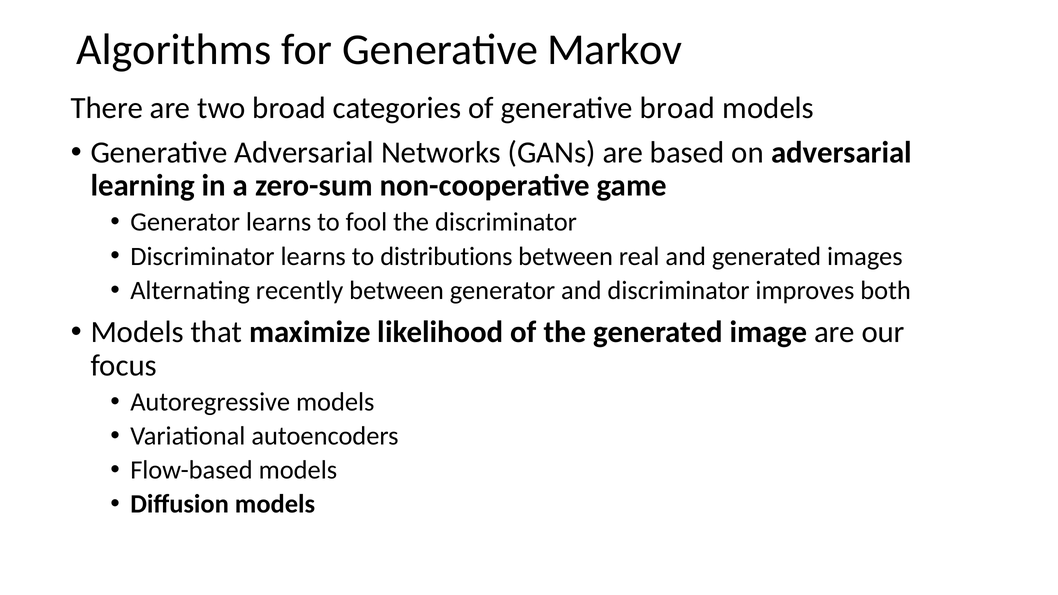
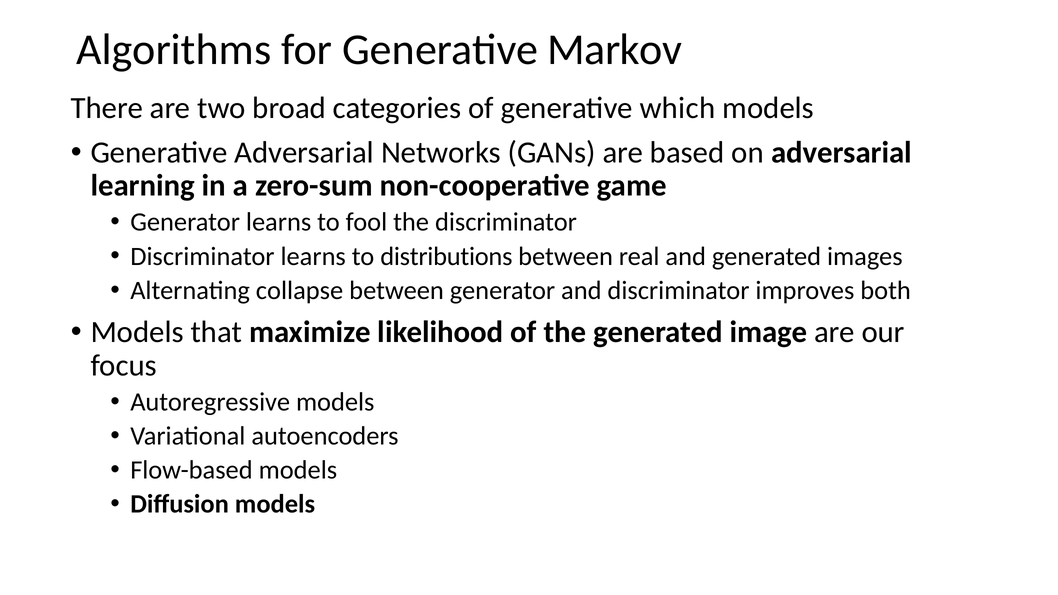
generative broad: broad -> which
recently: recently -> collapse
